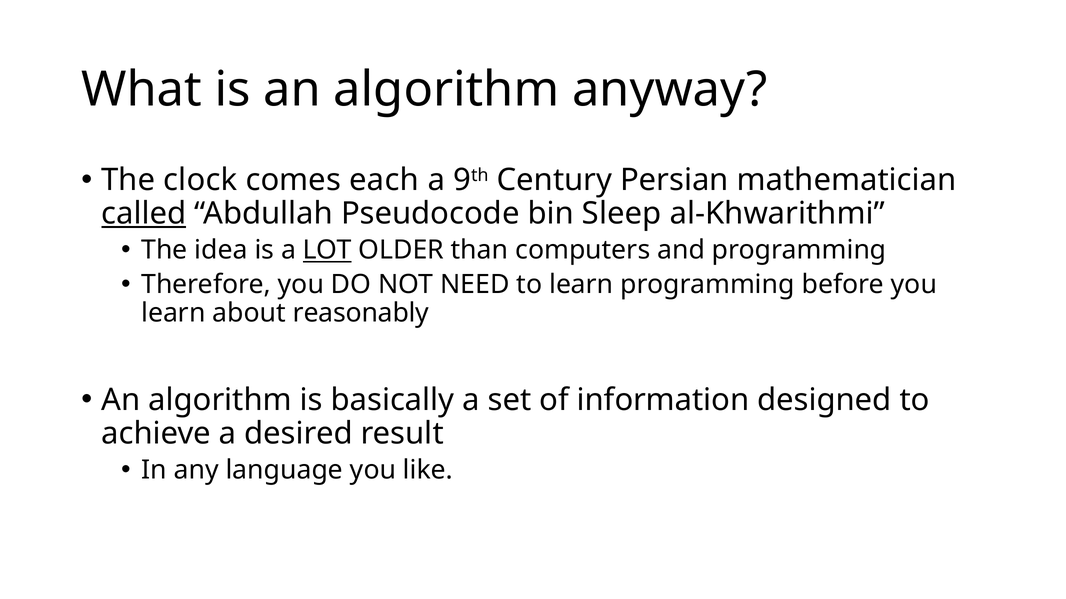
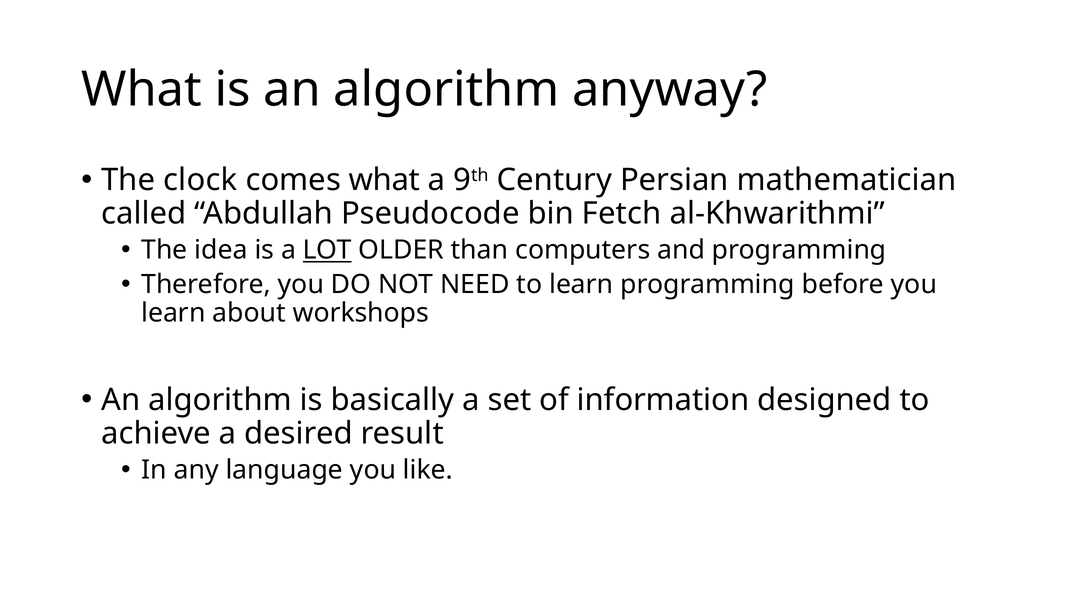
comes each: each -> what
called underline: present -> none
Sleep: Sleep -> Fetch
reasonably: reasonably -> workshops
